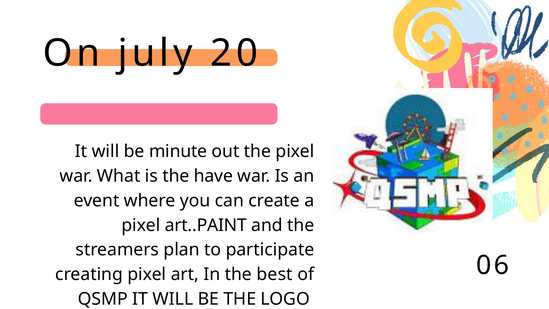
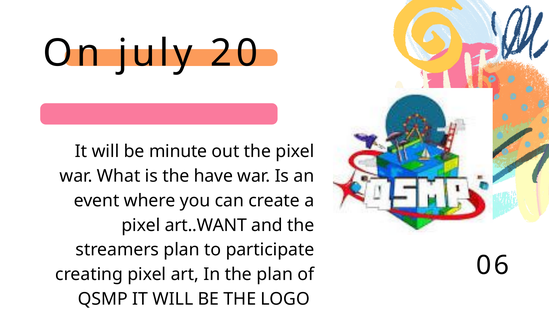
art..PAINT: art..PAINT -> art..WANT
the best: best -> plan
